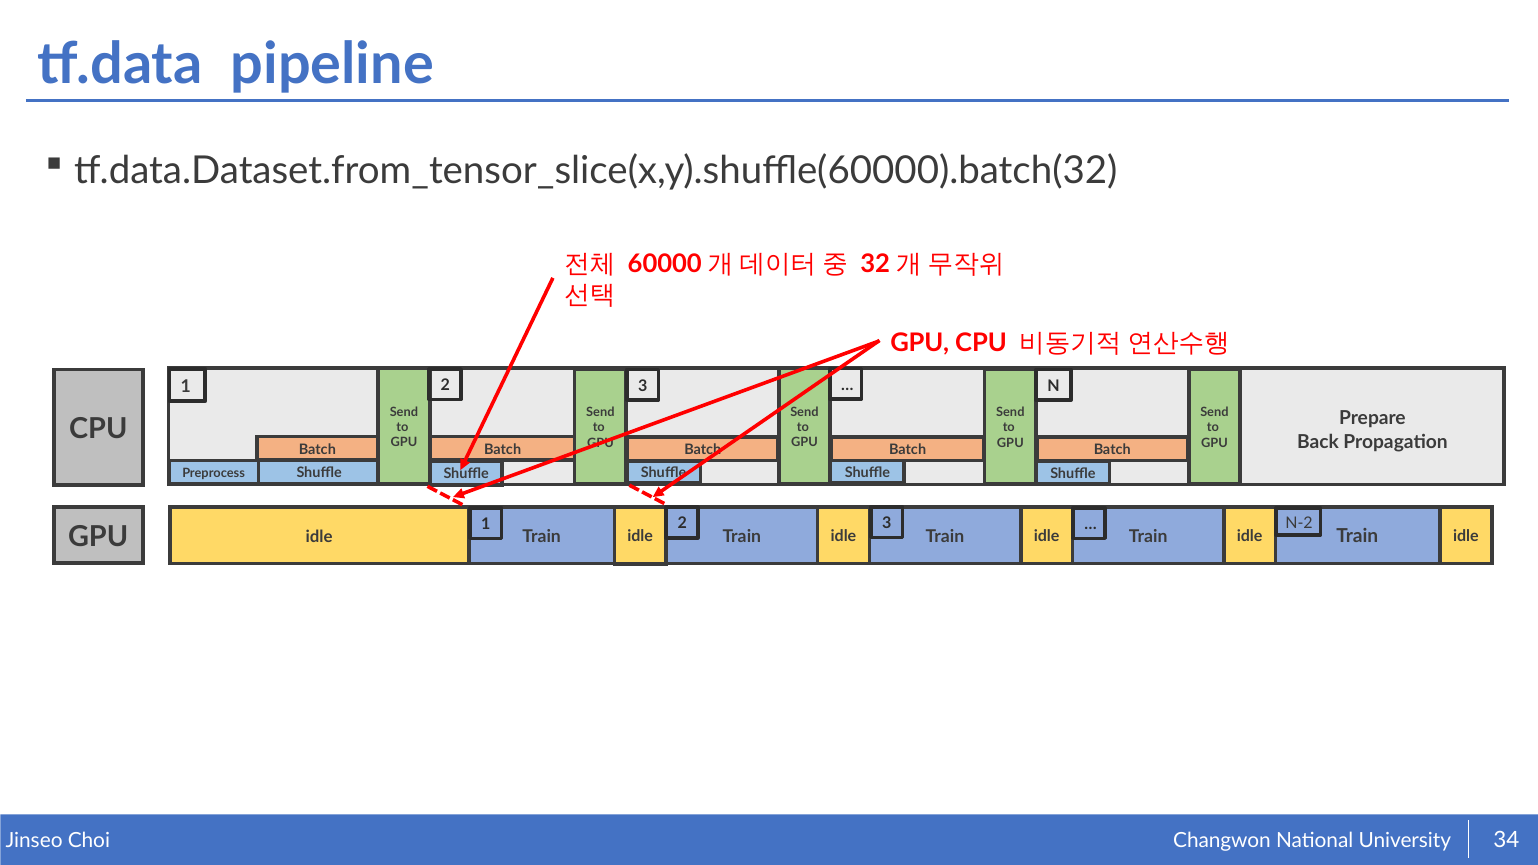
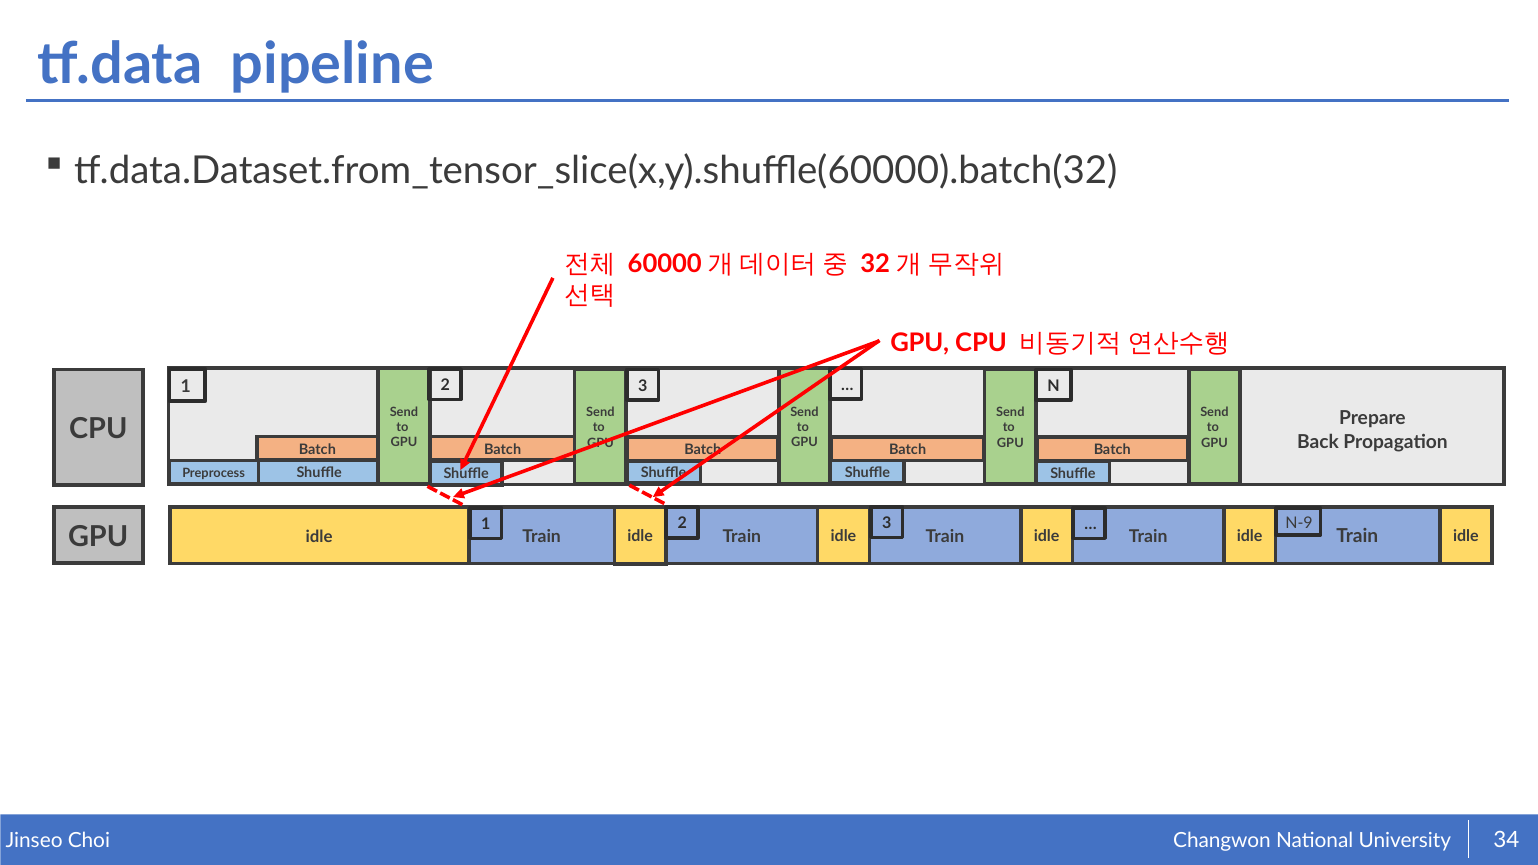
N-2: N-2 -> N-9
